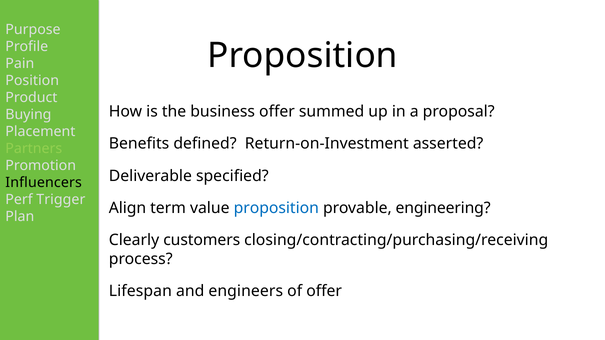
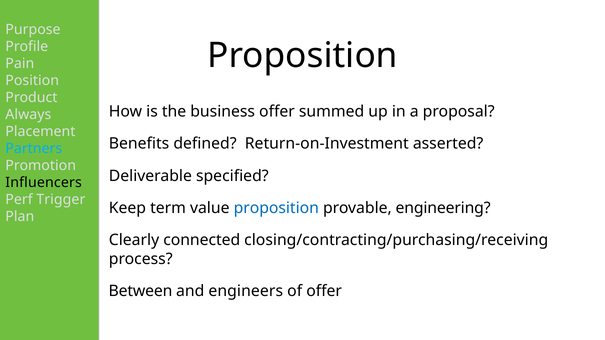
Buying: Buying -> Always
Partners colour: light green -> light blue
Align: Align -> Keep
customers: customers -> connected
Lifespan: Lifespan -> Between
